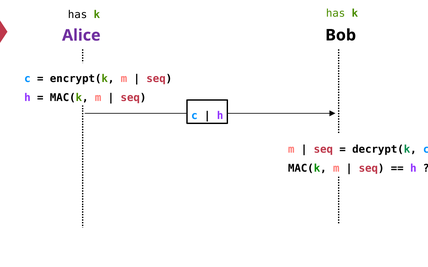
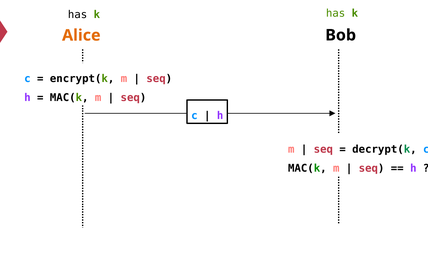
Alice colour: purple -> orange
